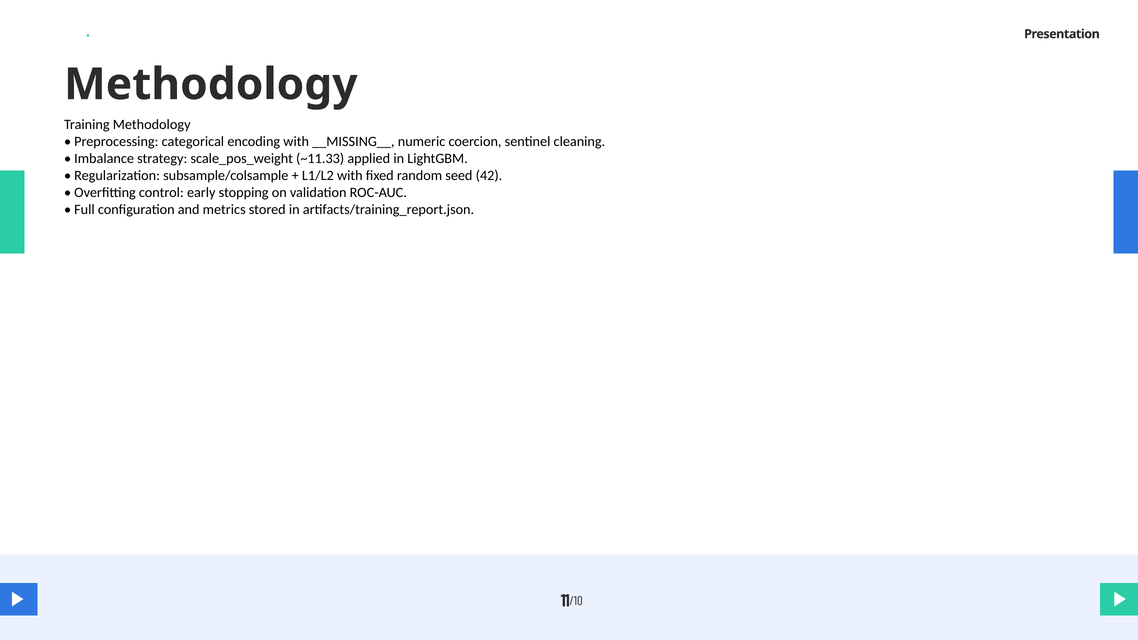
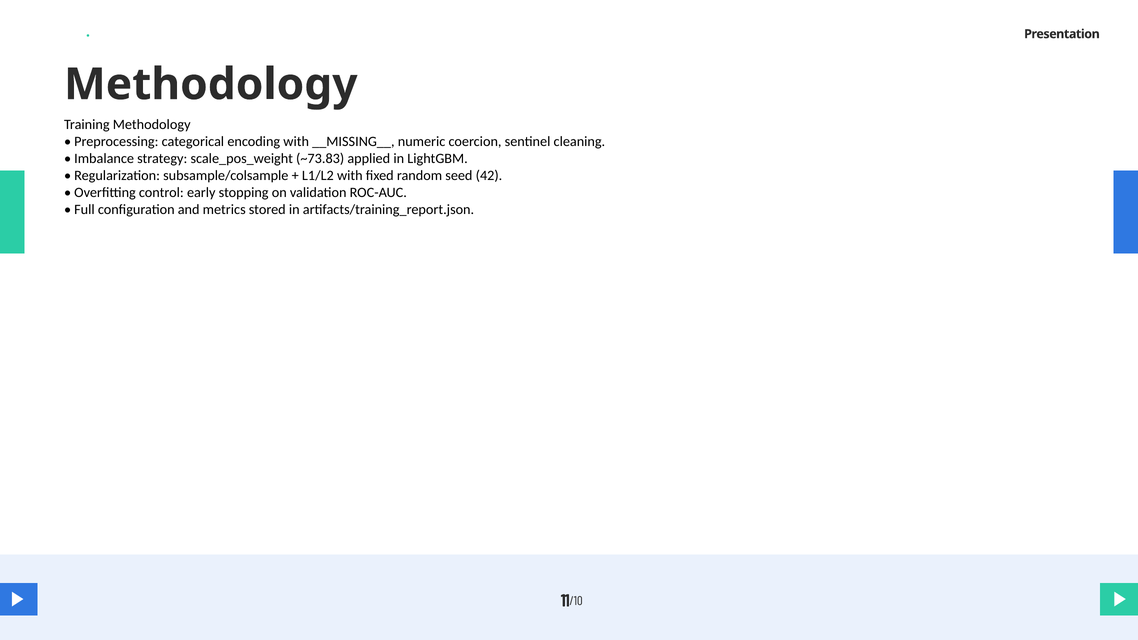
~11.33: ~11.33 -> ~73.83
